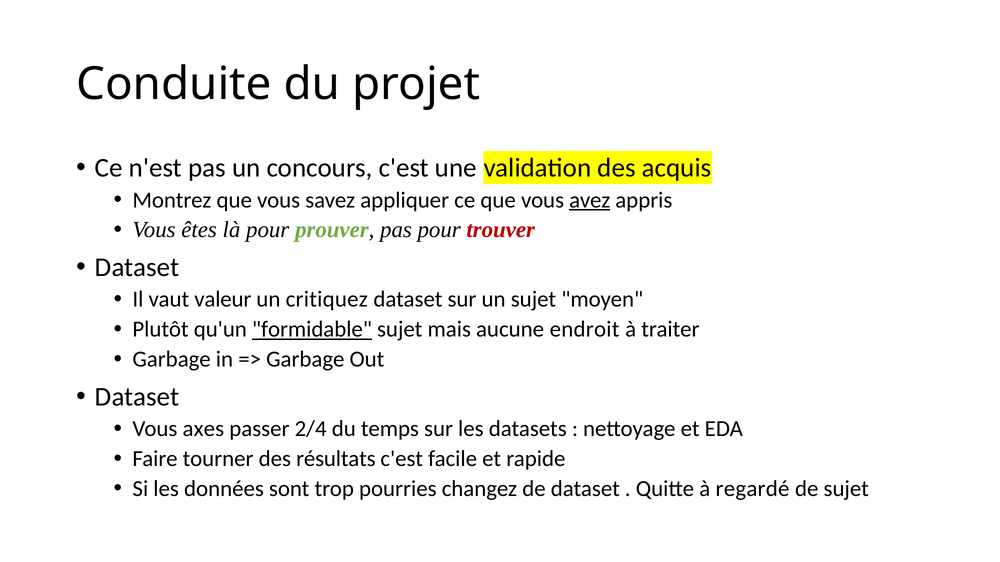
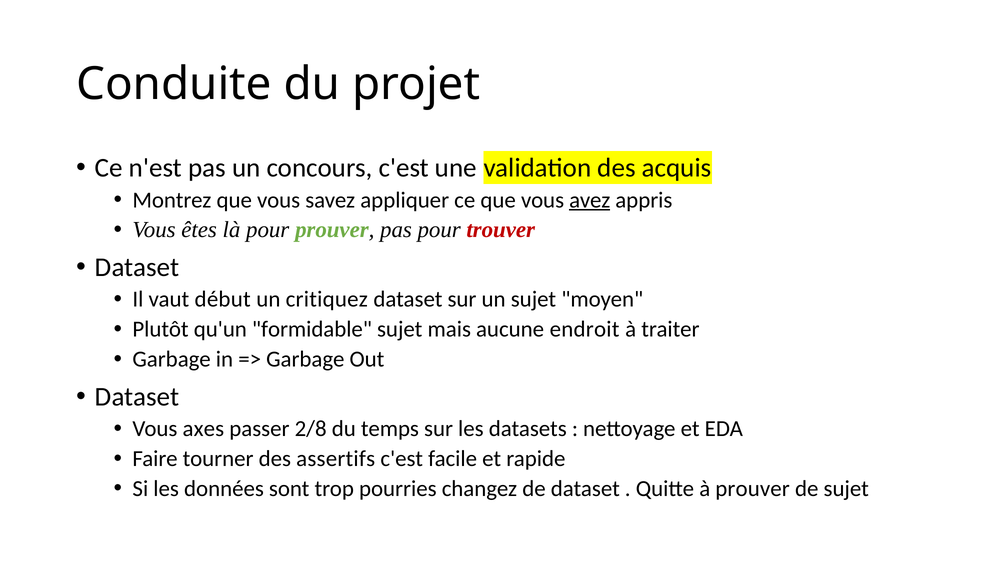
valeur: valeur -> début
formidable underline: present -> none
2/4: 2/4 -> 2/8
résultats: résultats -> assertifs
à regardé: regardé -> prouver
